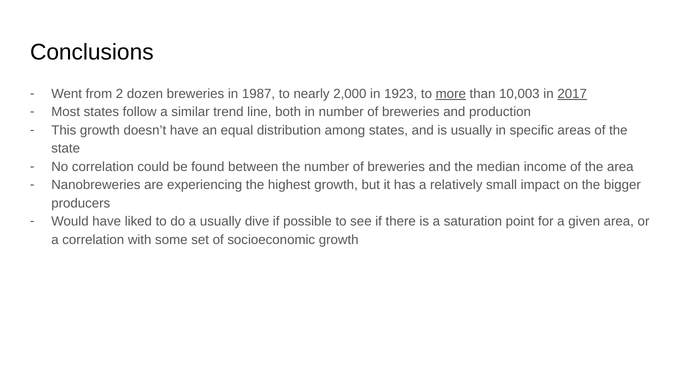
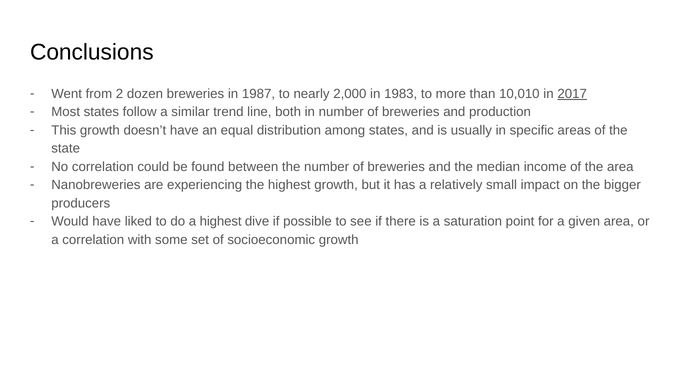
1923: 1923 -> 1983
more underline: present -> none
10,003: 10,003 -> 10,010
a usually: usually -> highest
